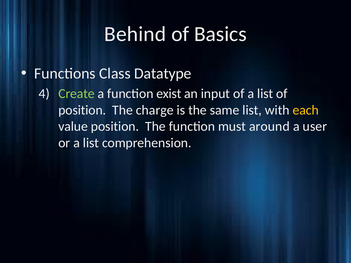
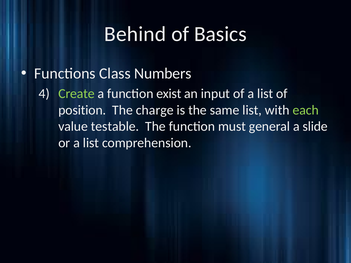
Datatype: Datatype -> Numbers
each colour: yellow -> light green
value position: position -> testable
around: around -> general
user: user -> slide
